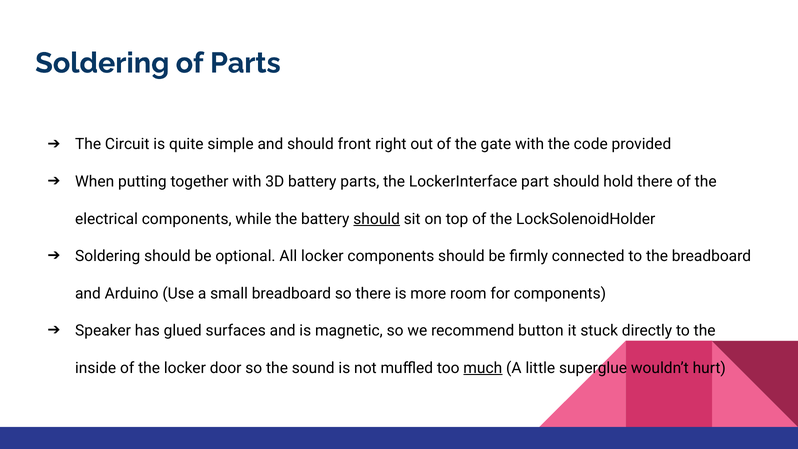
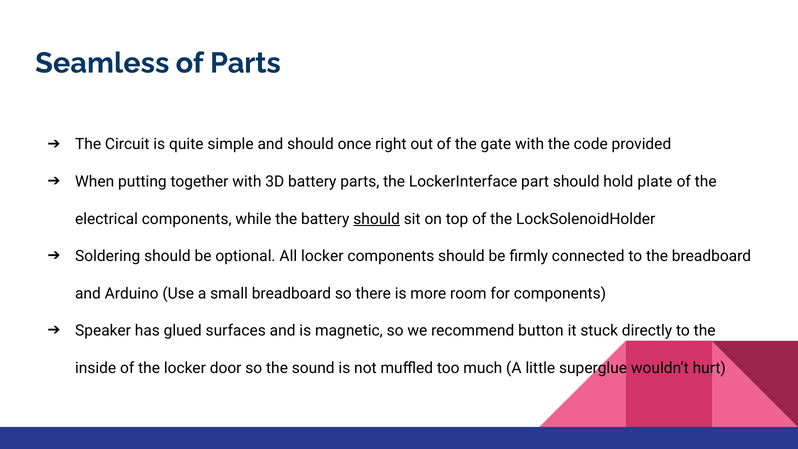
Soldering at (102, 63): Soldering -> Seamless
front: front -> once
hold there: there -> plate
much underline: present -> none
